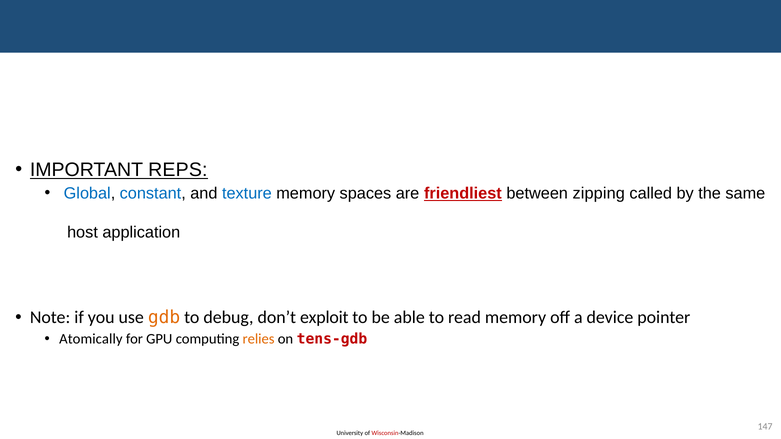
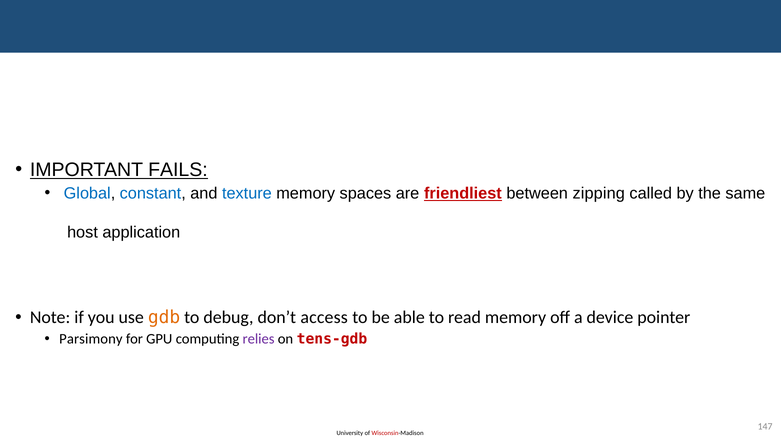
REPS: REPS -> FAILS
exploit: exploit -> access
Atomically: Atomically -> Parsimony
relies colour: orange -> purple
